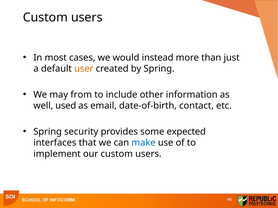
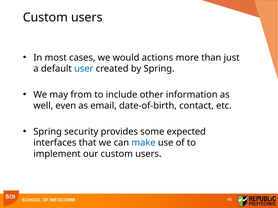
instead: instead -> actions
user colour: orange -> blue
used: used -> even
